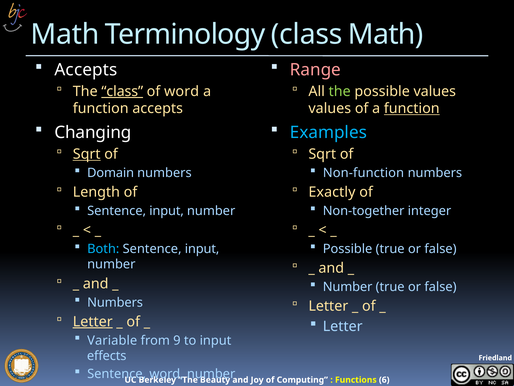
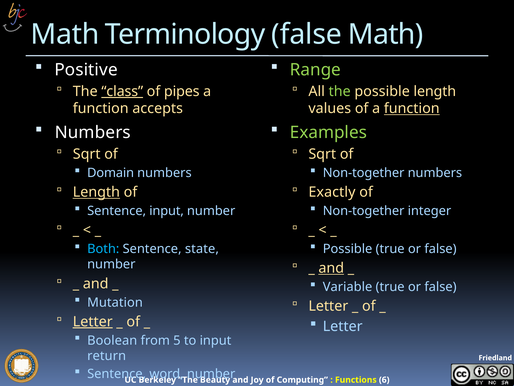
Terminology class: class -> false
Accepts at (86, 70): Accepts -> Positive
Range colour: pink -> light green
of word: word -> pipes
possible values: values -> length
Changing at (93, 132): Changing -> Numbers
Examples colour: light blue -> light green
Sqrt at (87, 154) underline: present -> none
Non-function at (364, 173): Non-function -> Non-together
Length at (96, 192) underline: none -> present
input at (202, 249): input -> state
and at (331, 268) underline: none -> present
Number at (348, 287): Number -> Variable
Numbers at (115, 302): Numbers -> Mutation
Variable: Variable -> Boolean
9: 9 -> 5
effects: effects -> return
